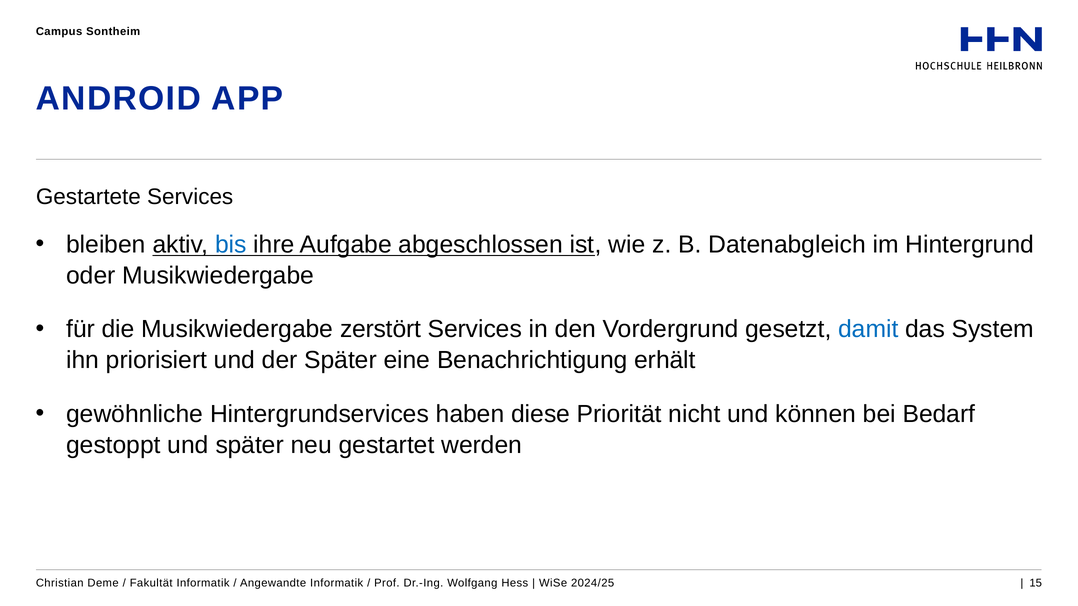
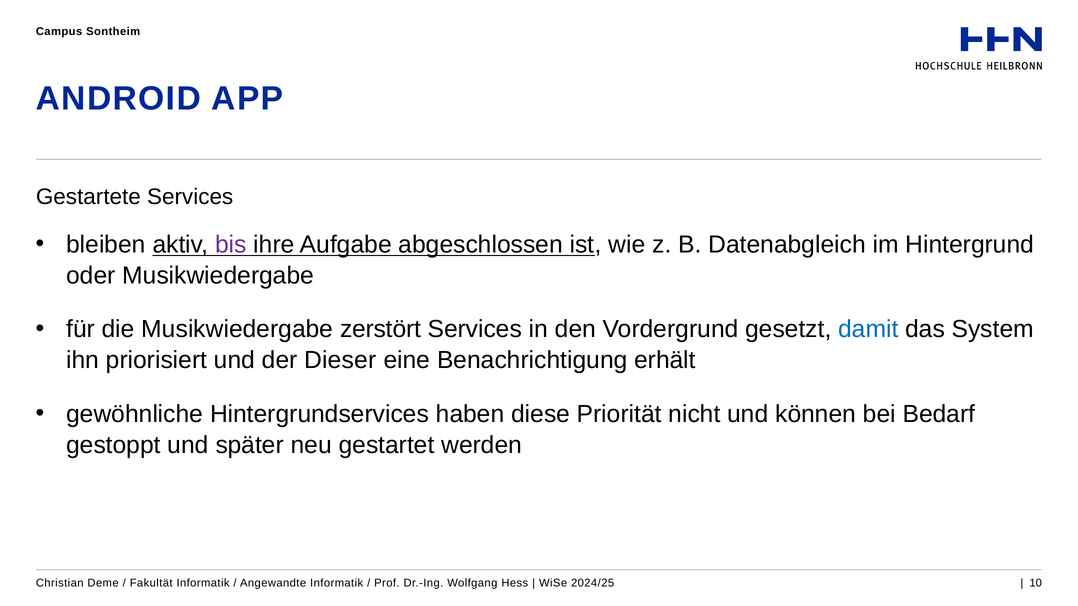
bis colour: blue -> purple
der Später: Später -> Dieser
15: 15 -> 10
